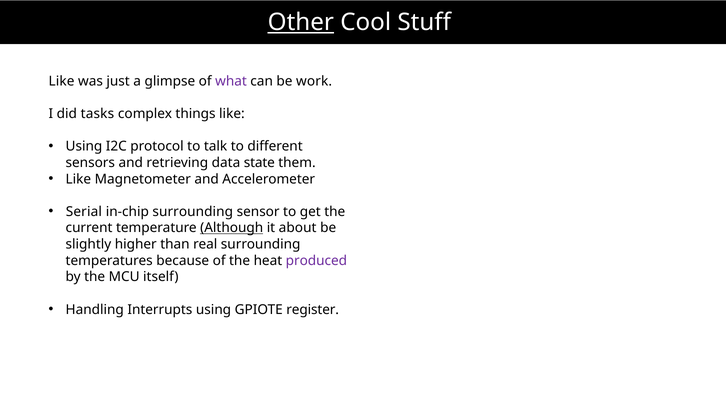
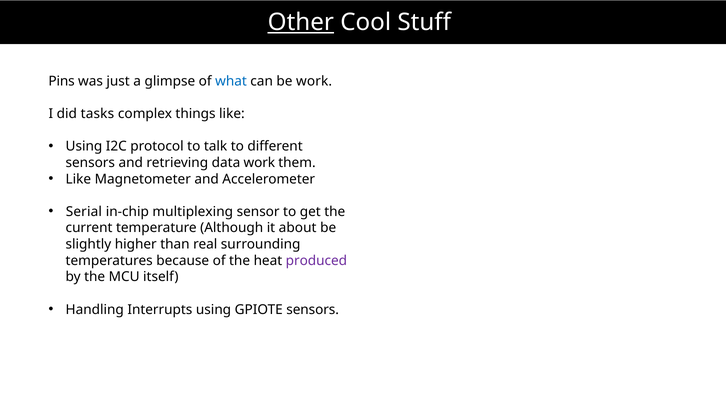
Like at (62, 81): Like -> Pins
what colour: purple -> blue
data state: state -> work
in-chip surrounding: surrounding -> multiplexing
Although underline: present -> none
GPIOTE register: register -> sensors
